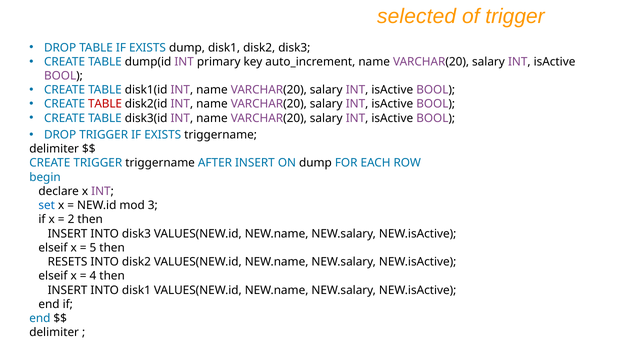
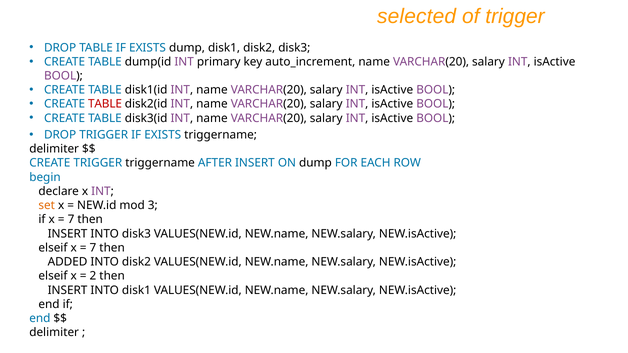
set colour: blue -> orange
2 at (71, 220): 2 -> 7
5 at (93, 248): 5 -> 7
RESETS: RESETS -> ADDED
4: 4 -> 2
